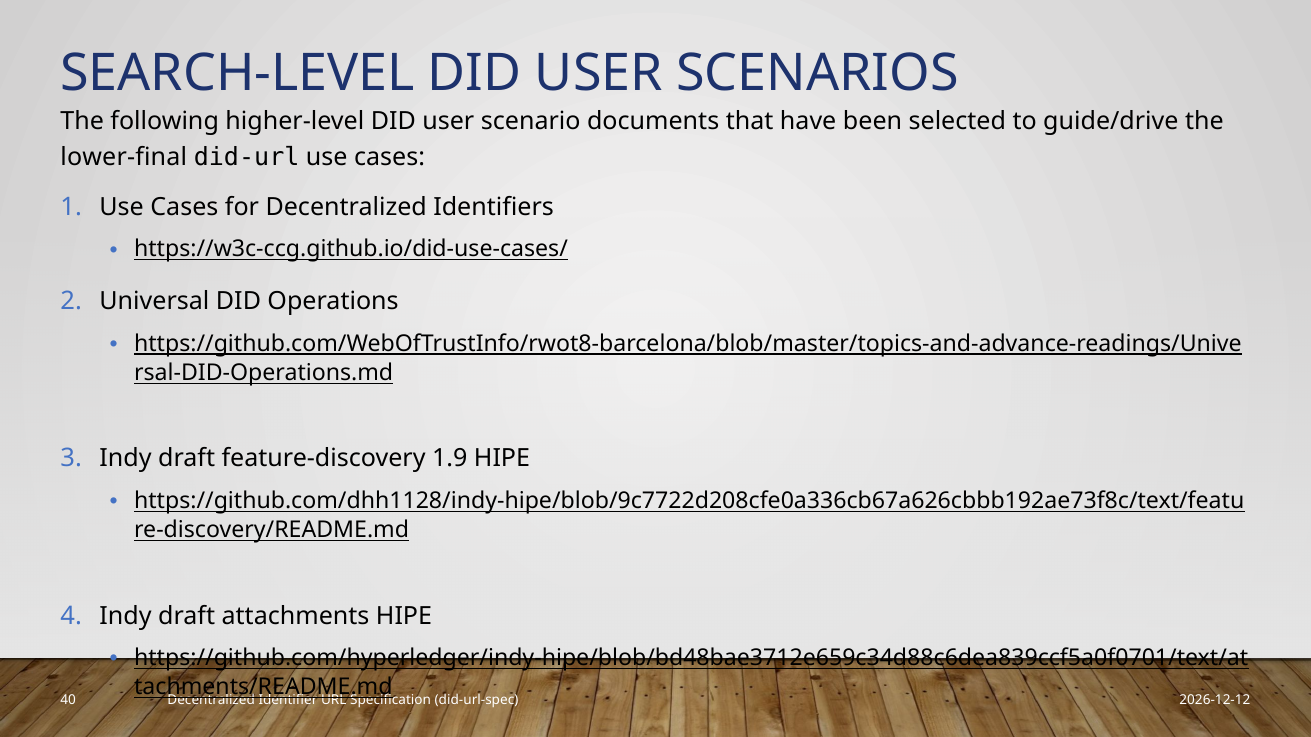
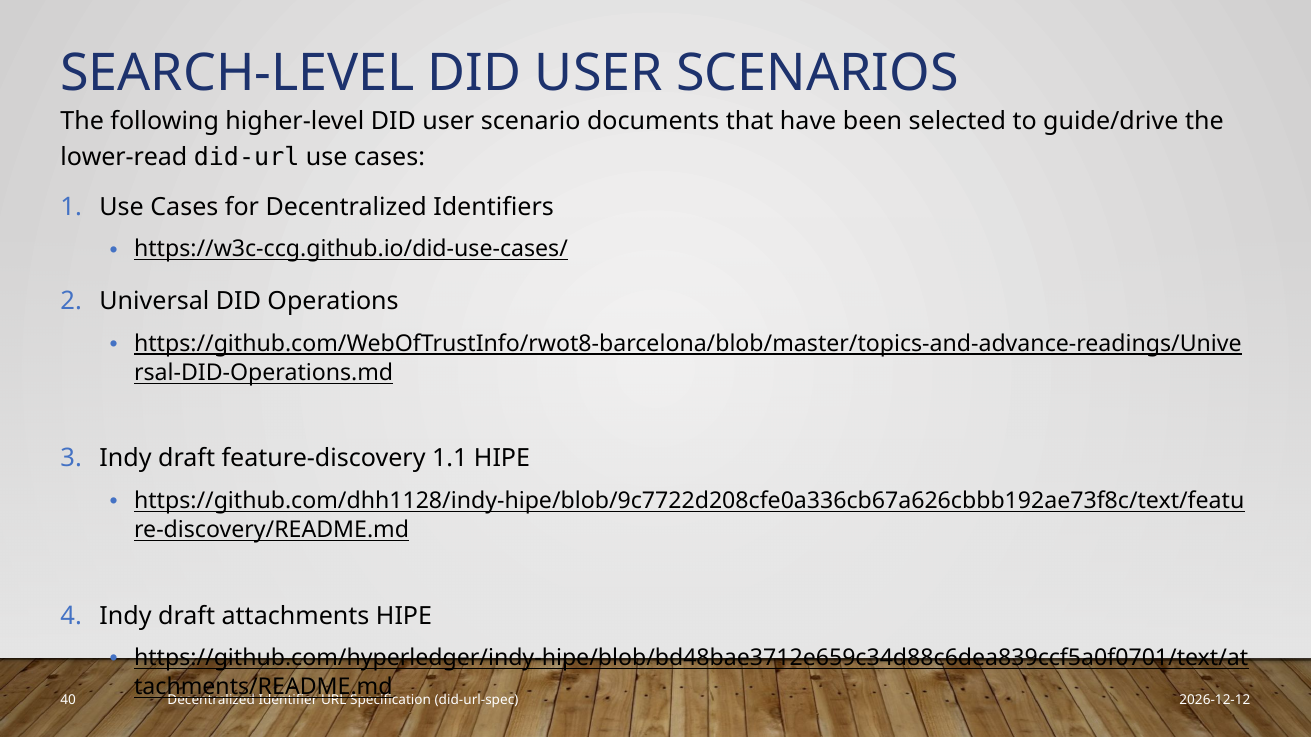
lower-final: lower-final -> lower-read
1.9: 1.9 -> 1.1
